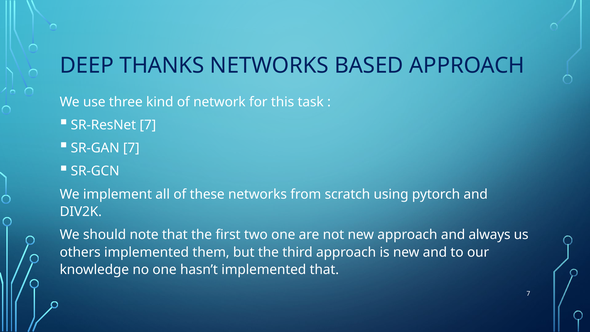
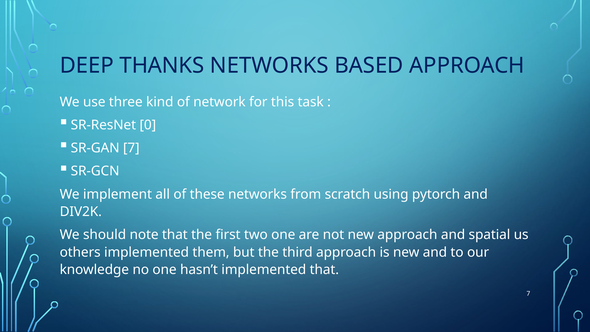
SR-ResNet 7: 7 -> 0
always: always -> spatial
